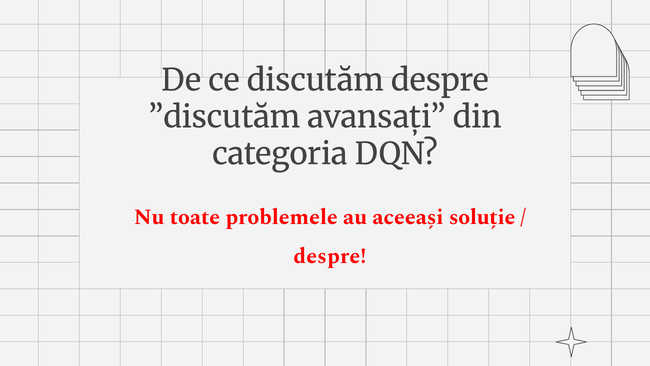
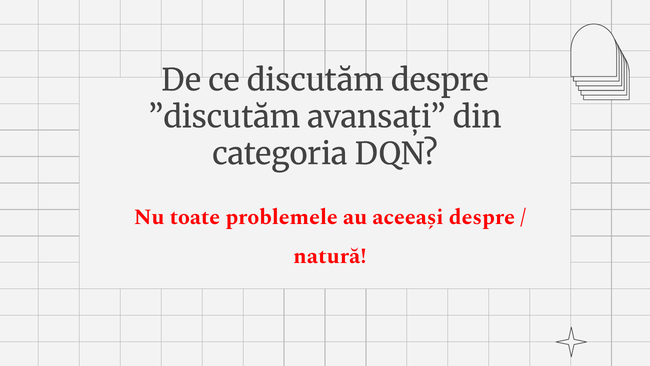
aceeași soluție: soluție -> despre
despre at (330, 256): despre -> natură
